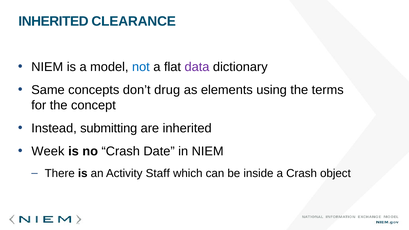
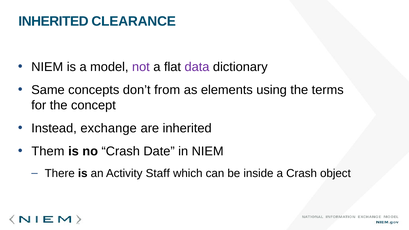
not colour: blue -> purple
drug: drug -> from
submitting: submitting -> exchange
Week: Week -> Them
